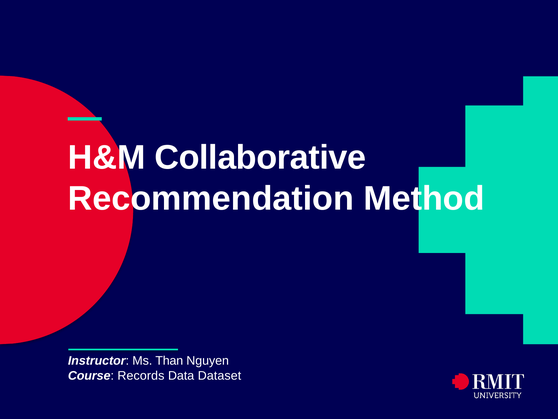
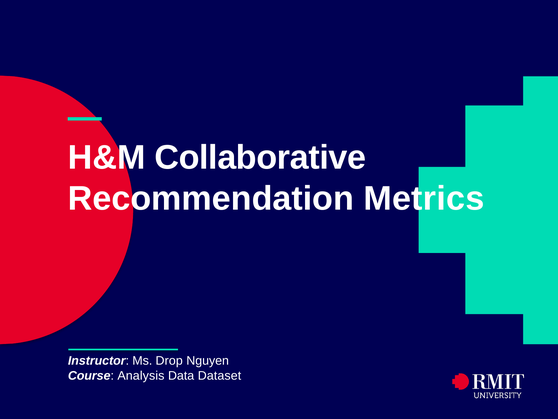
Method: Method -> Metrics
Than: Than -> Drop
Records: Records -> Analysis
